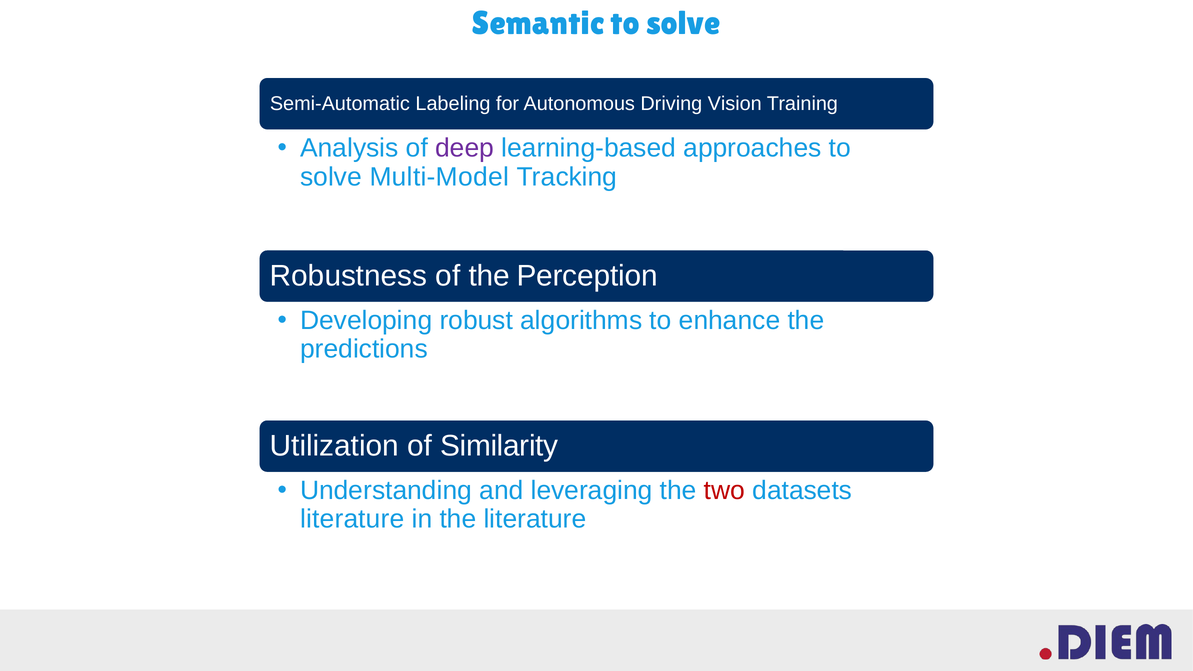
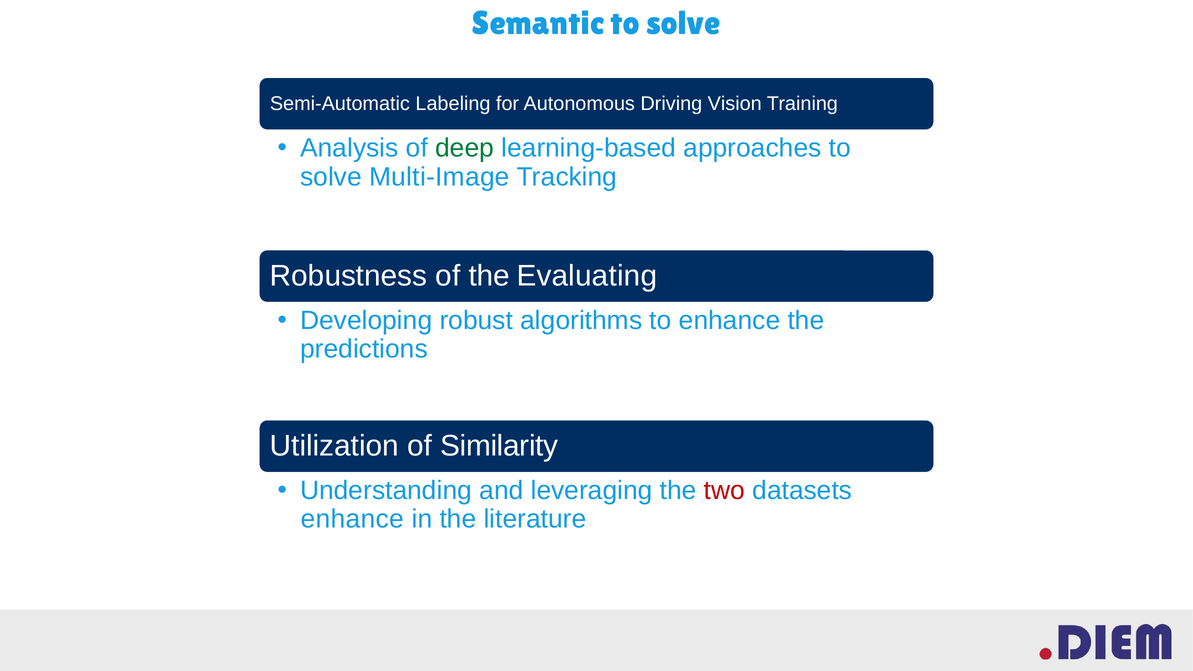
deep colour: purple -> green
Multi-Model: Multi-Model -> Multi-Image
Perception: Perception -> Evaluating
literature at (352, 519): literature -> enhance
